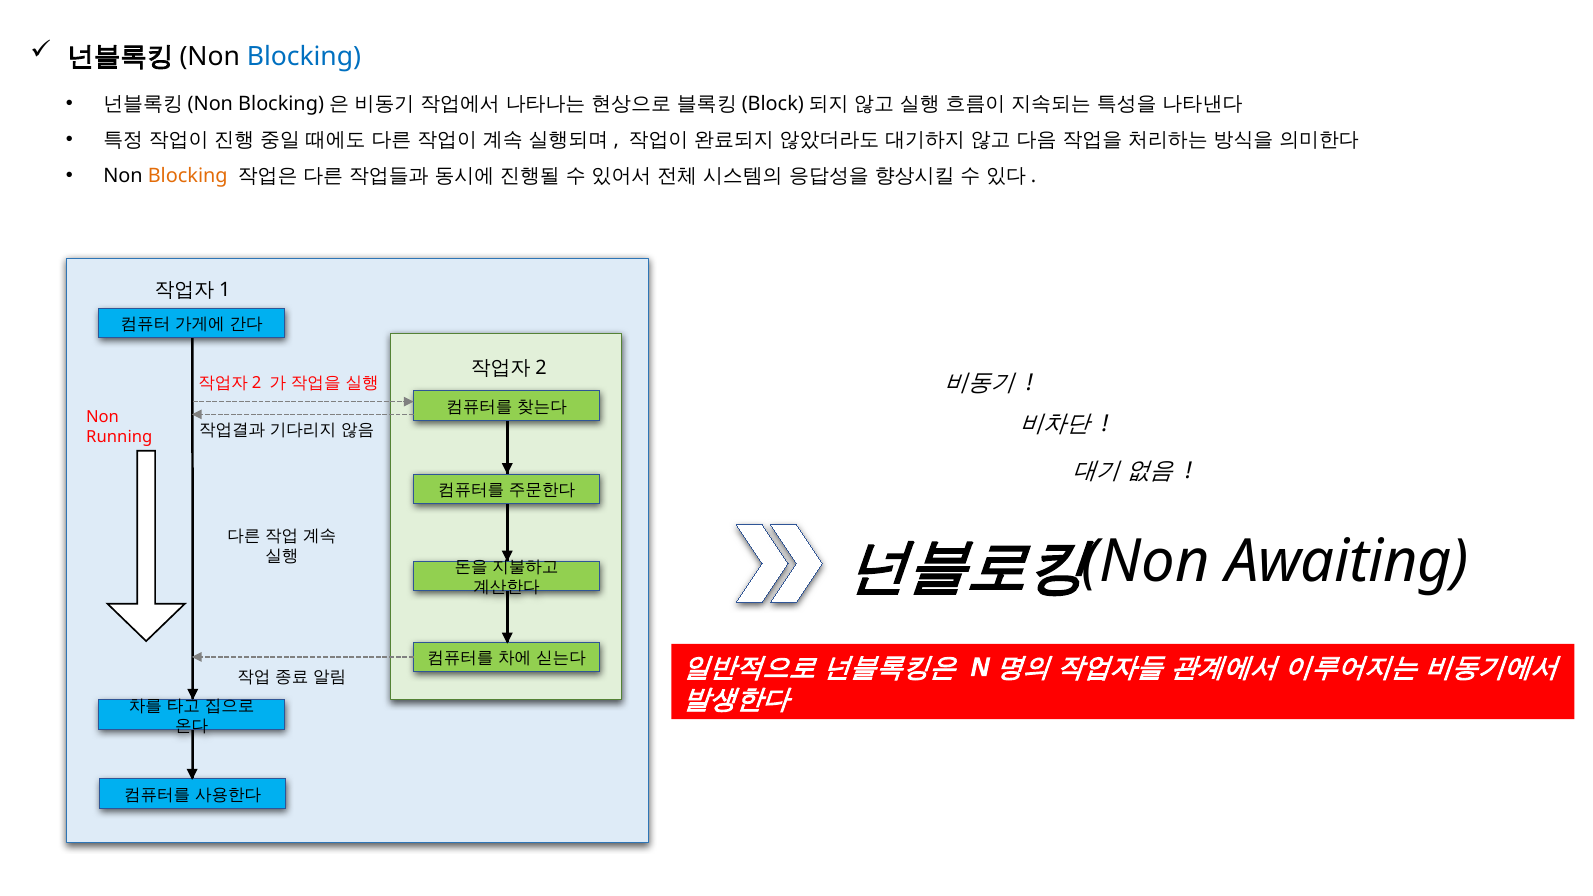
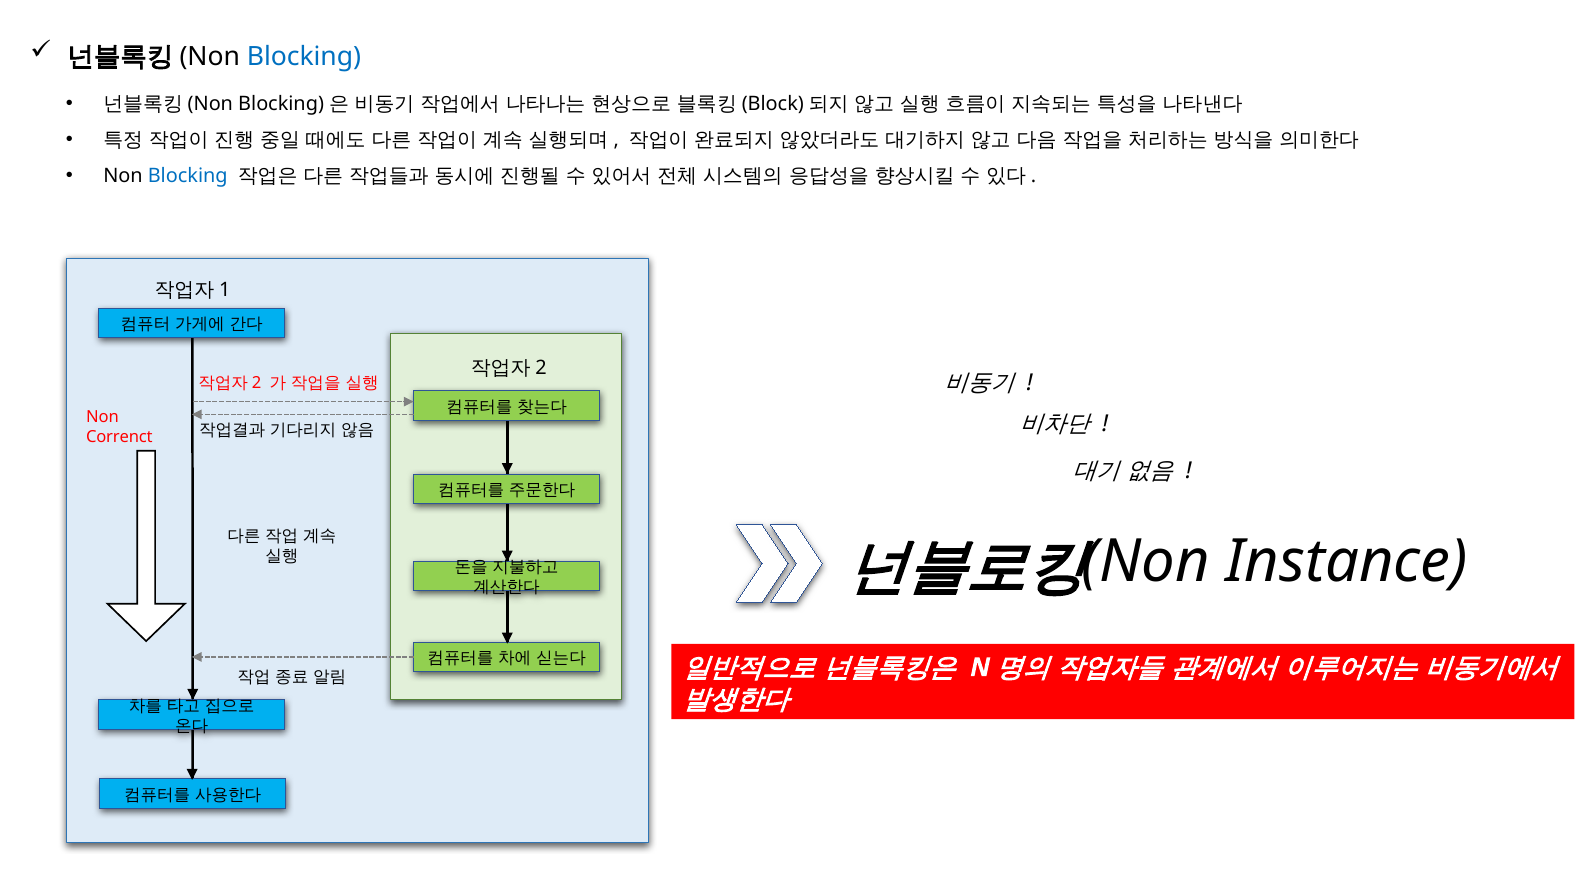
Blocking at (188, 176) colour: orange -> blue
Running: Running -> Correnct
Awaiting: Awaiting -> Instance
